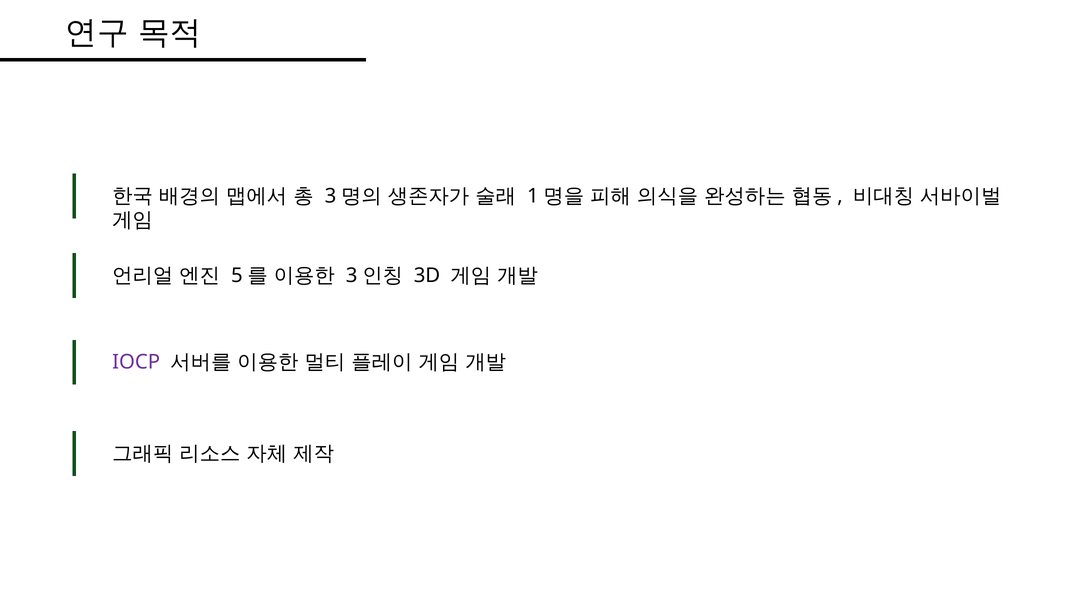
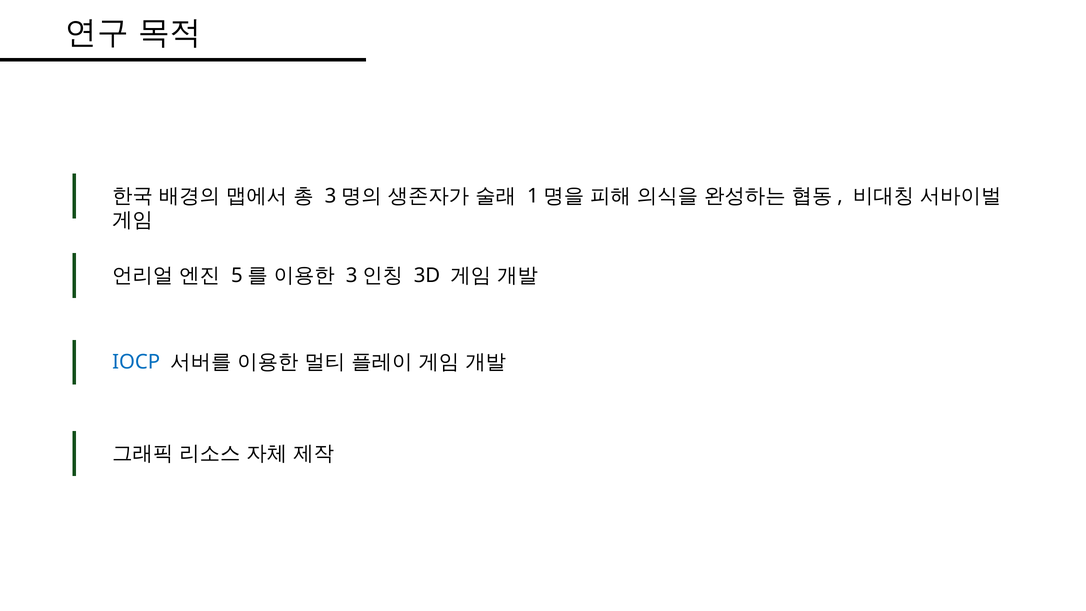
IOCP colour: purple -> blue
